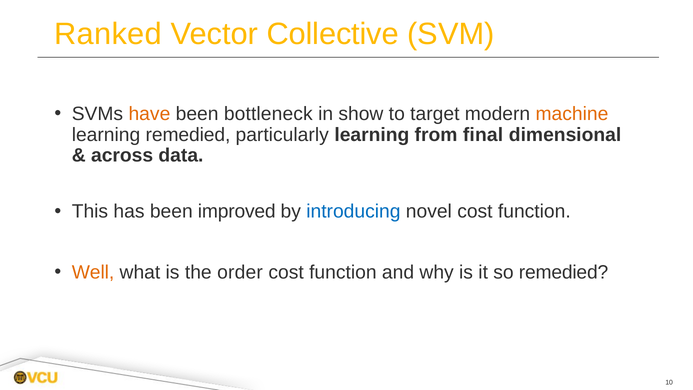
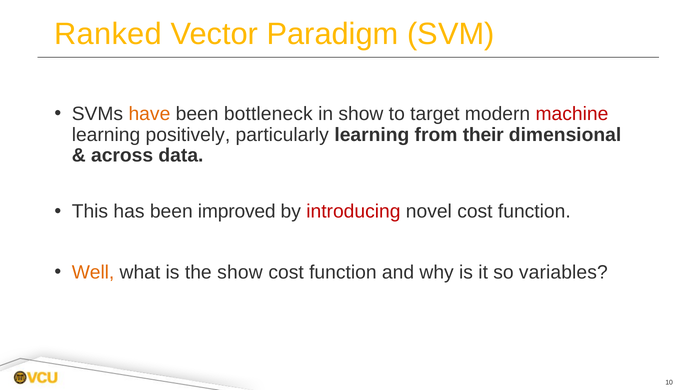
Collective: Collective -> Paradigm
machine colour: orange -> red
learning remedied: remedied -> positively
final: final -> their
introducing colour: blue -> red
the order: order -> show
so remedied: remedied -> variables
